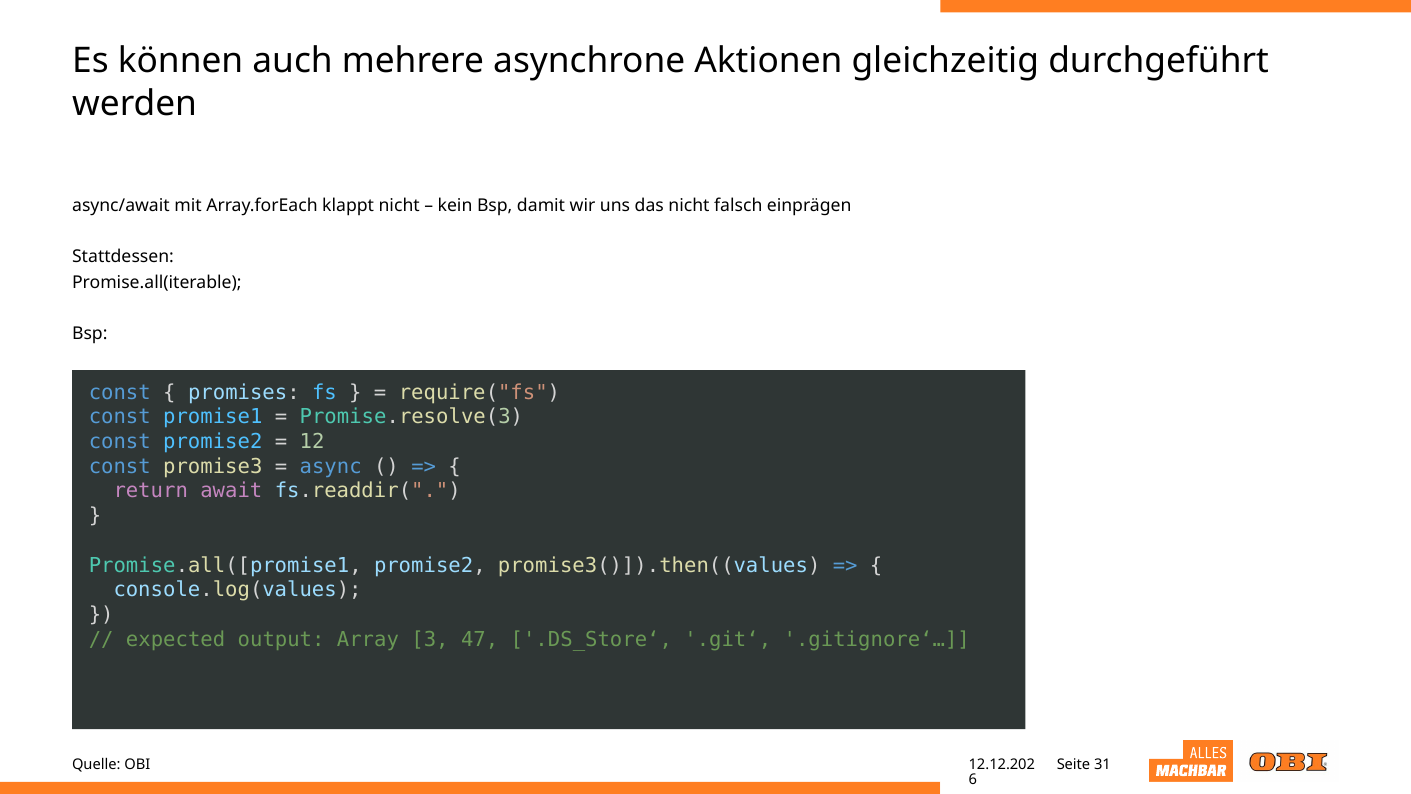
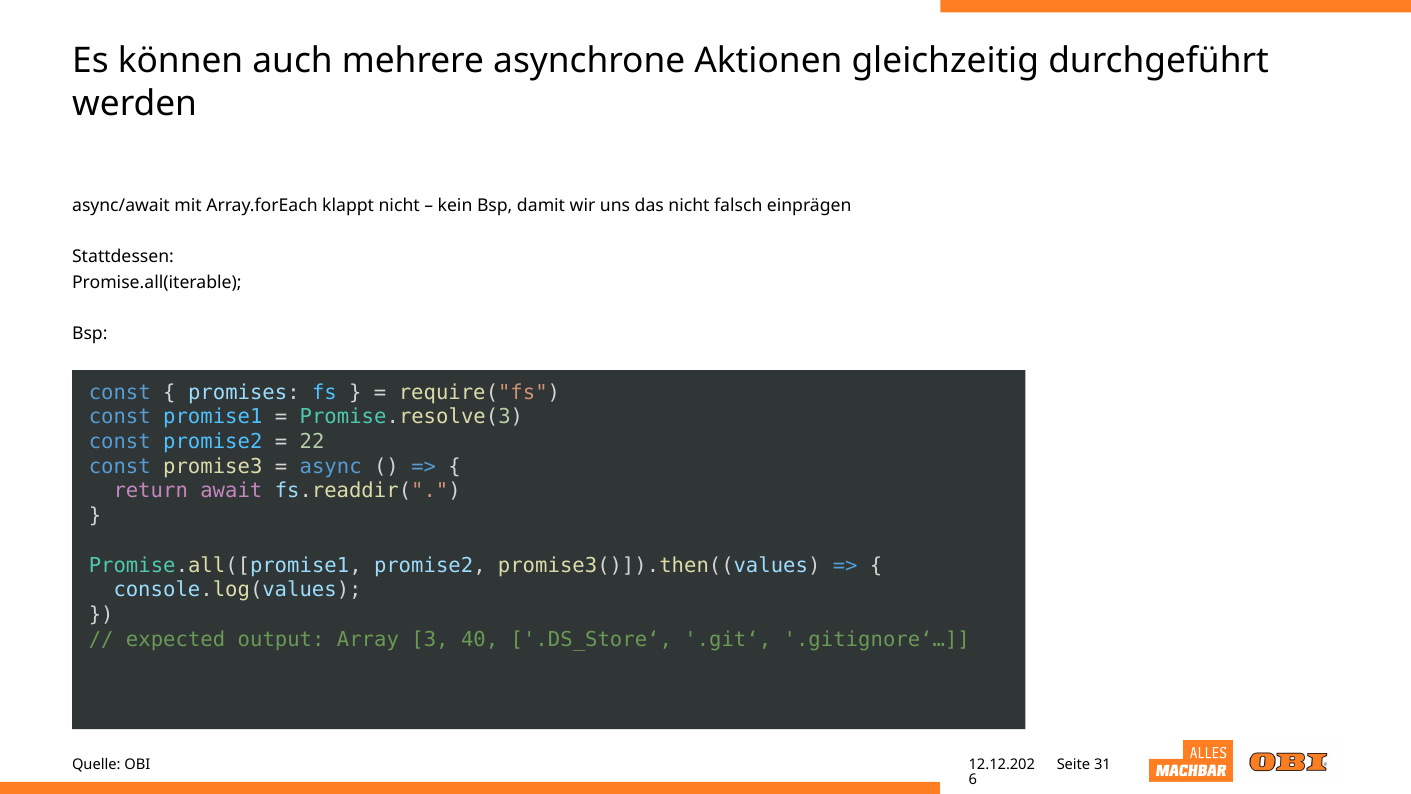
12: 12 -> 22
47: 47 -> 40
